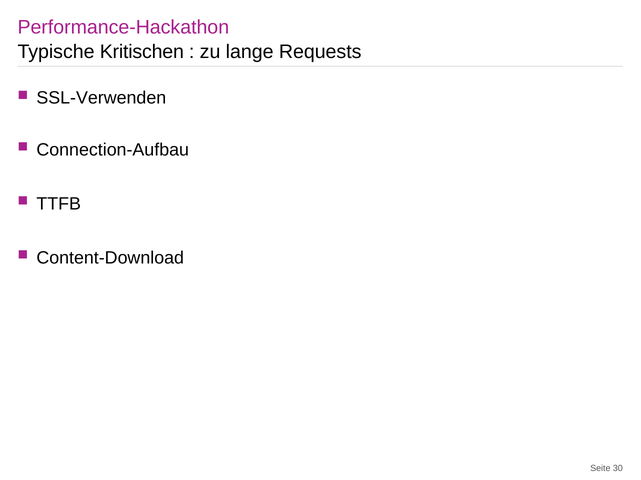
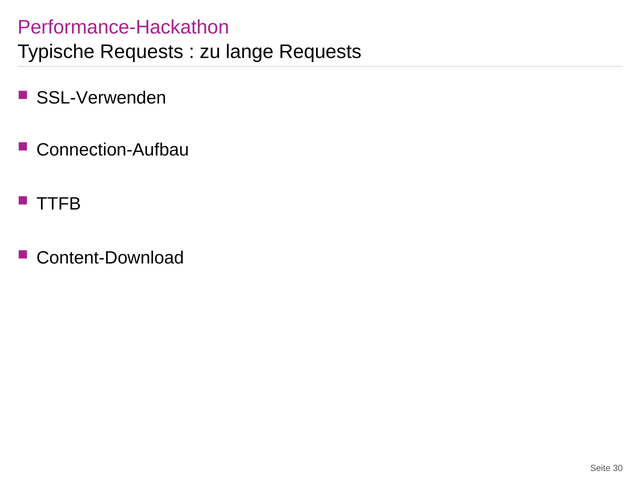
Typische Kritischen: Kritischen -> Requests
